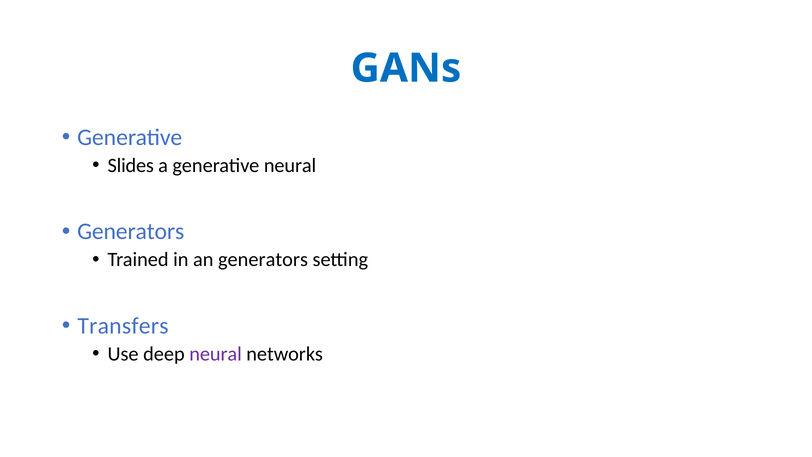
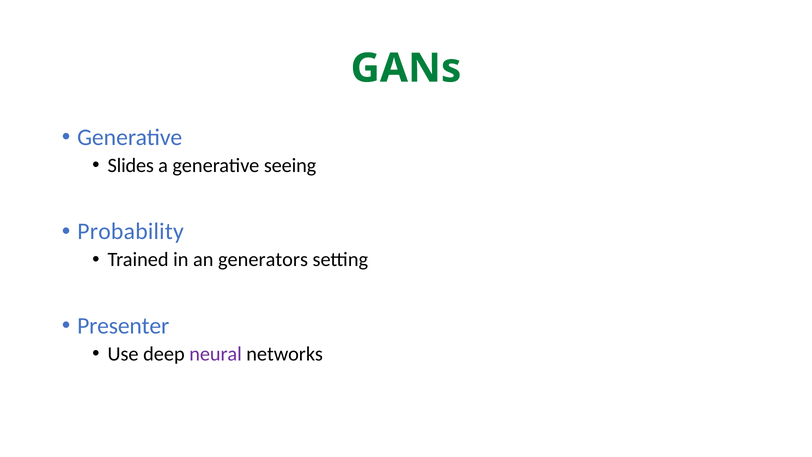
GANs colour: blue -> green
generative neural: neural -> seeing
Generators at (131, 232): Generators -> Probability
Transfers: Transfers -> Presenter
